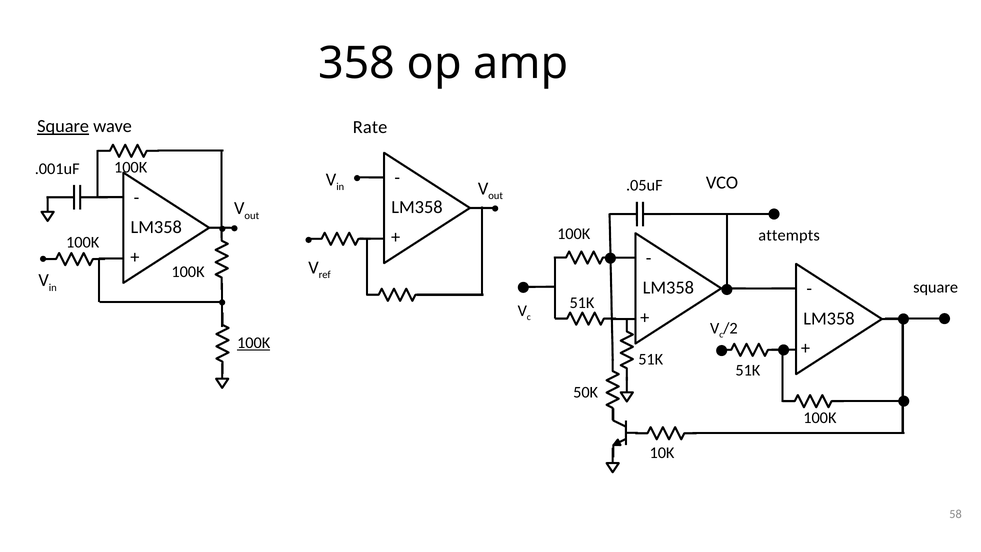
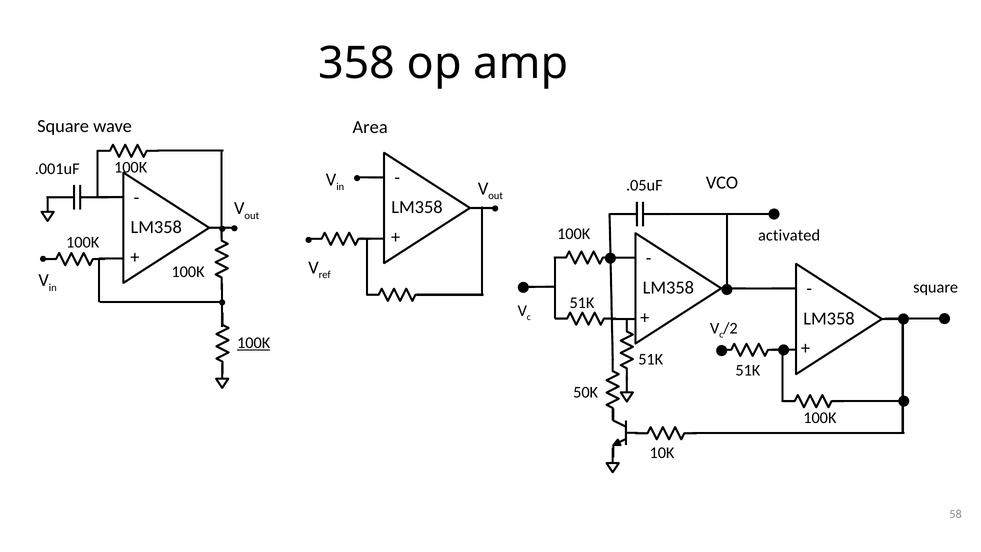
Square at (63, 126) underline: present -> none
Rate: Rate -> Area
attempts: attempts -> activated
